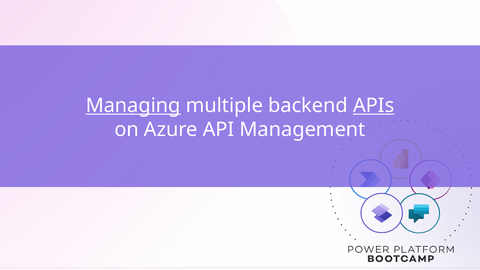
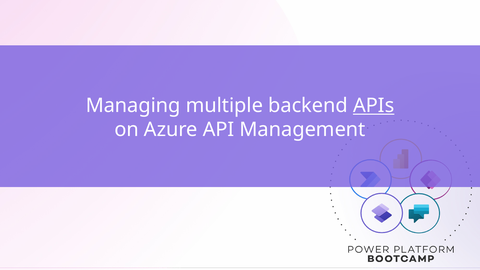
Managing underline: present -> none
